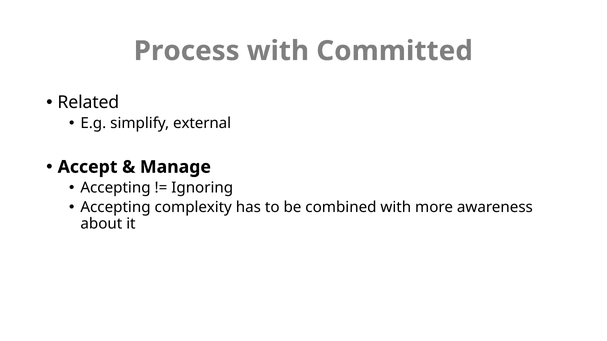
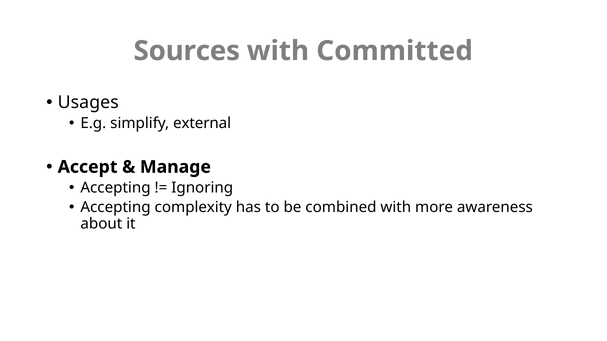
Process: Process -> Sources
Related: Related -> Usages
